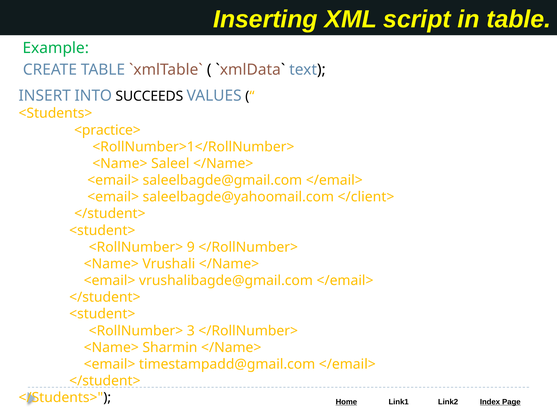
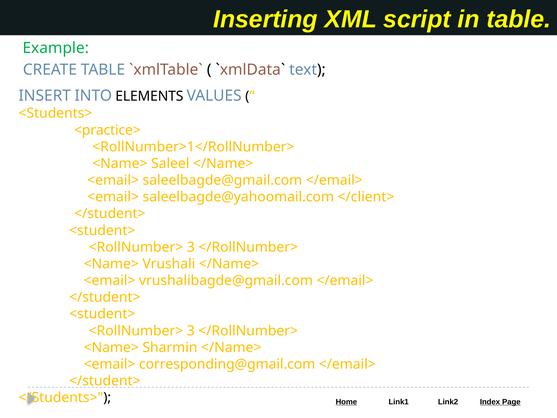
SUCCEEDS: SUCCEEDS -> ELEMENTS
9 at (191, 247): 9 -> 3
timestampadd@gmail.com: timestampadd@gmail.com -> corresponding@gmail.com
